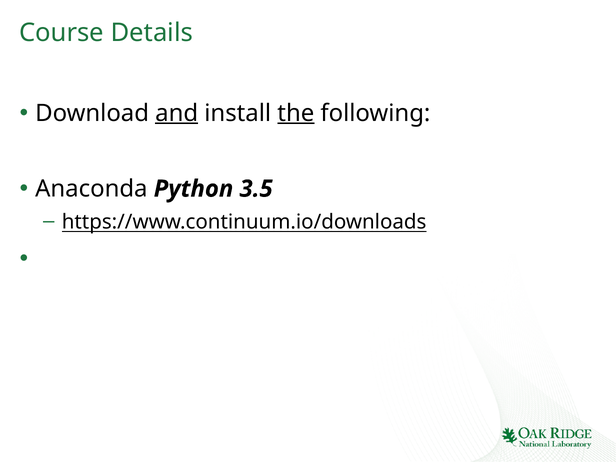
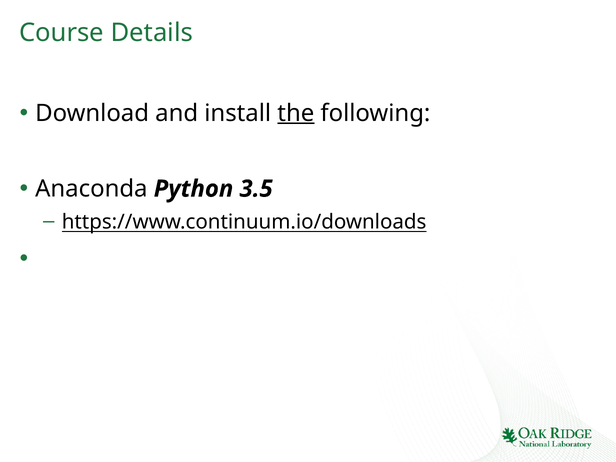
and underline: present -> none
